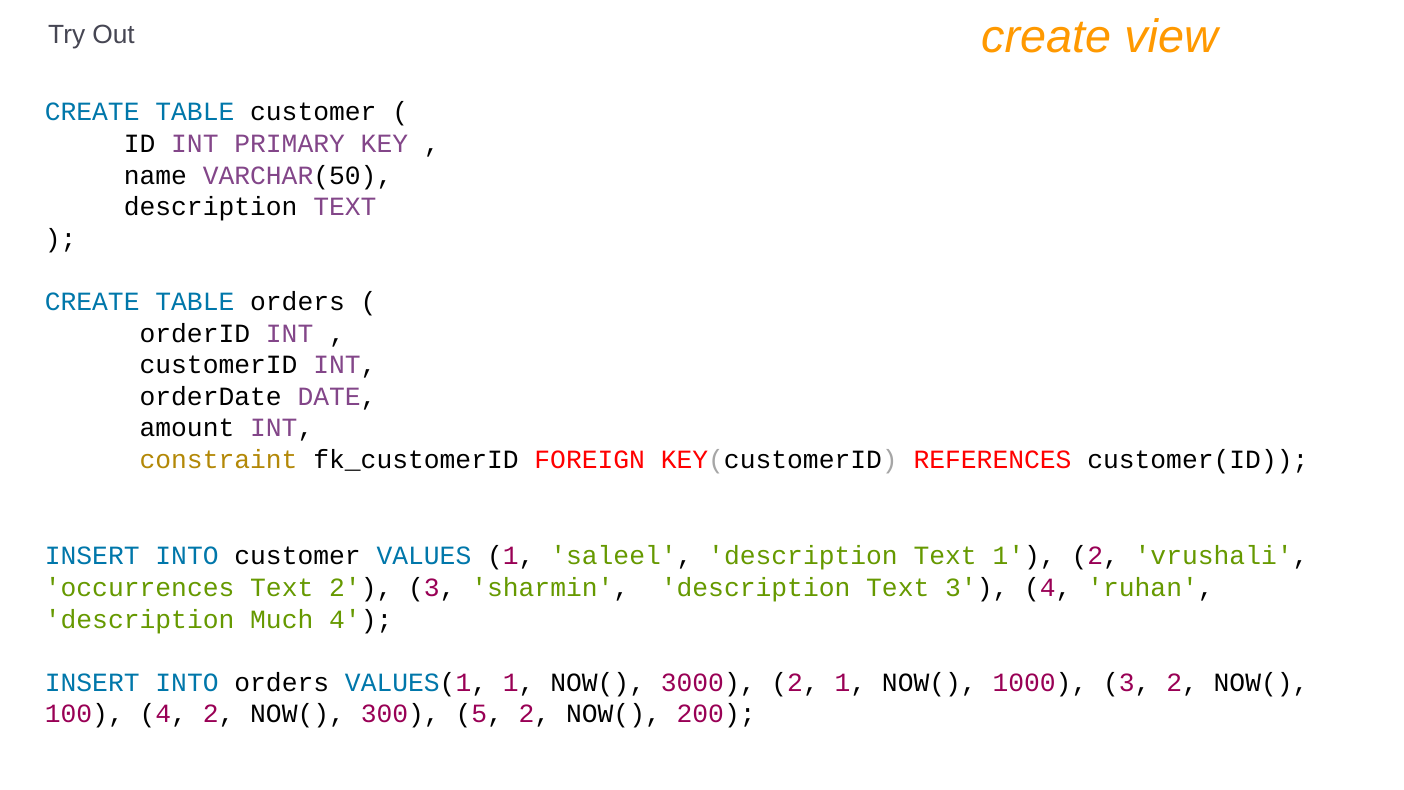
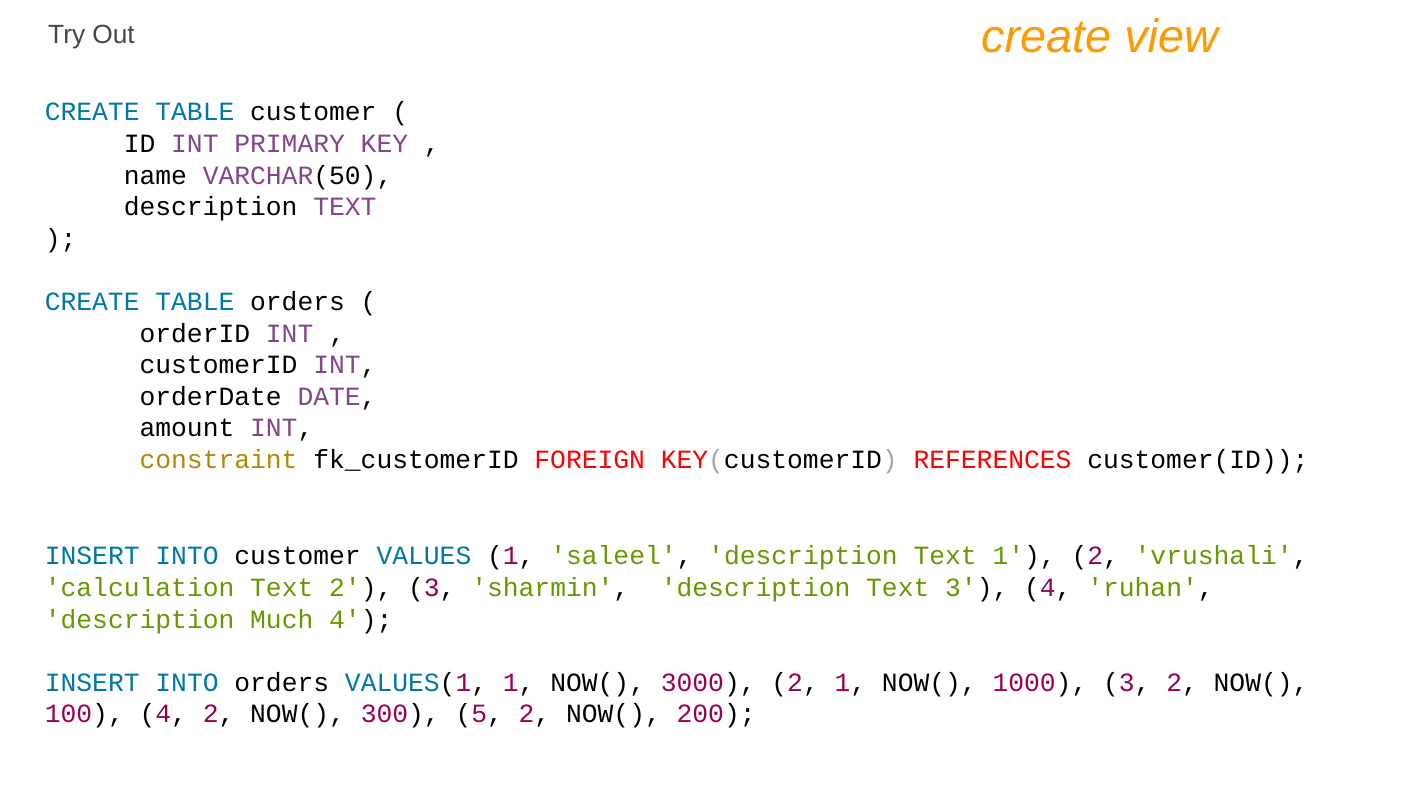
occurrences: occurrences -> calculation
